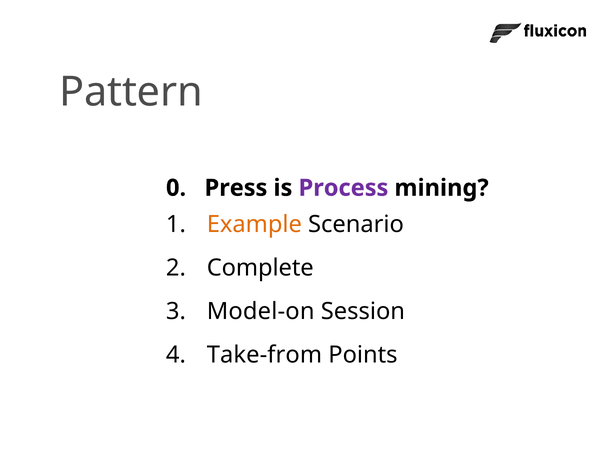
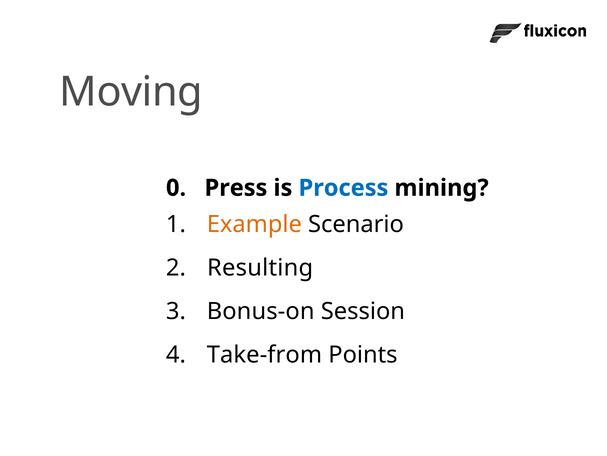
Pattern: Pattern -> Moving
Process colour: purple -> blue
Complete: Complete -> Resulting
Model-on: Model-on -> Bonus-on
